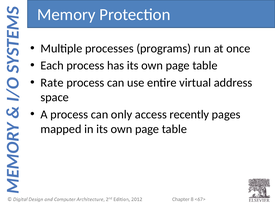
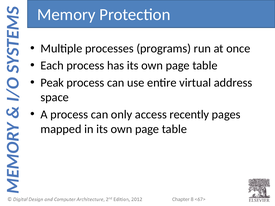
Rate: Rate -> Peak
